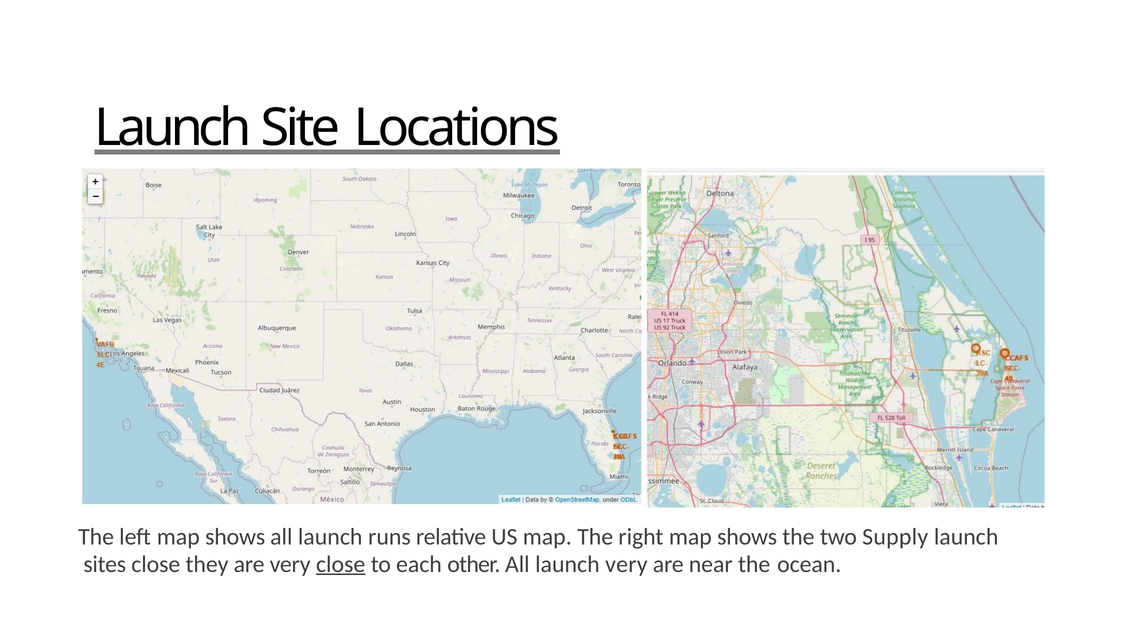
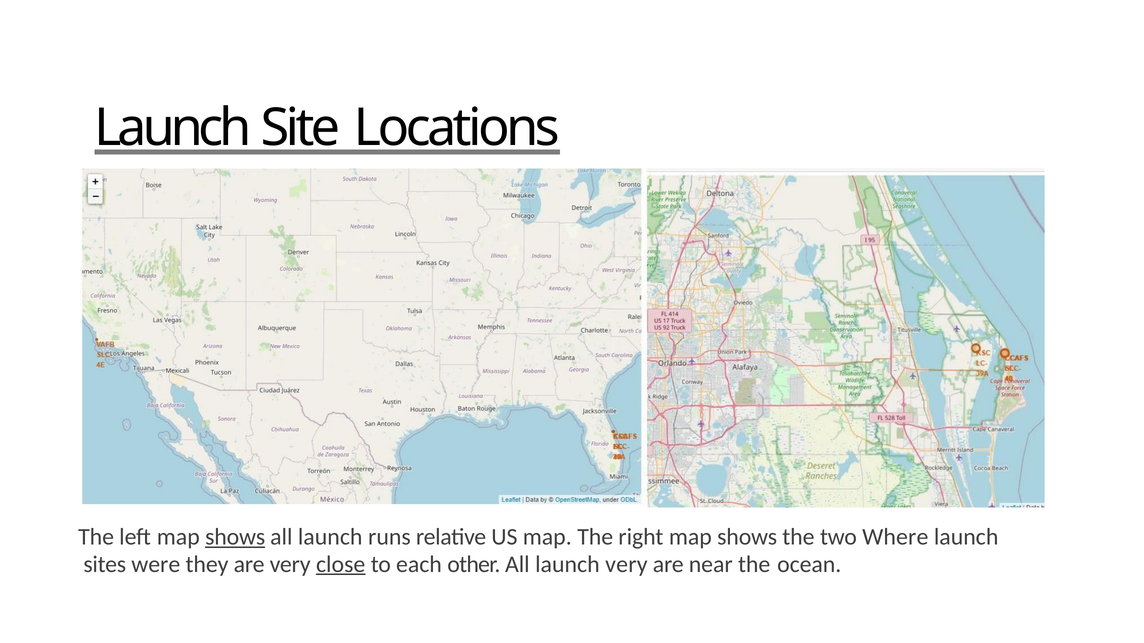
shows at (235, 537) underline: none -> present
Supply: Supply -> Where
sites close: close -> were
